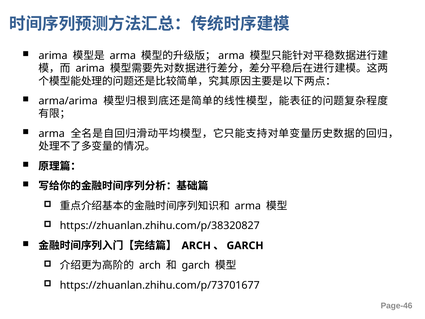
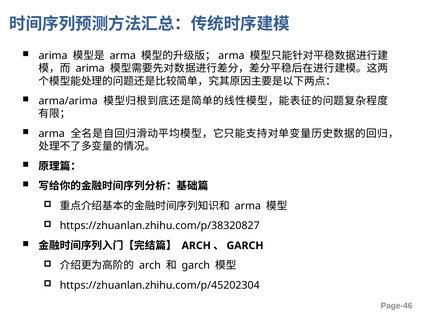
https://zhuanlan.zhihu.com/p/73701677: https://zhuanlan.zhihu.com/p/73701677 -> https://zhuanlan.zhihu.com/p/45202304
